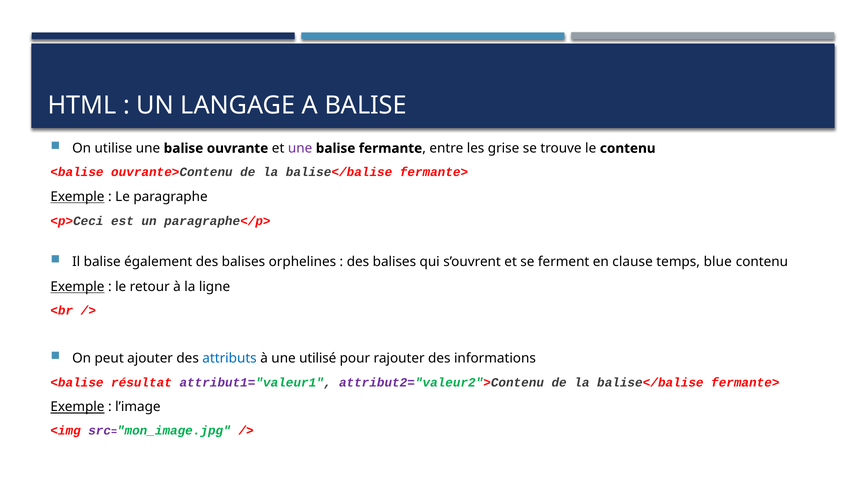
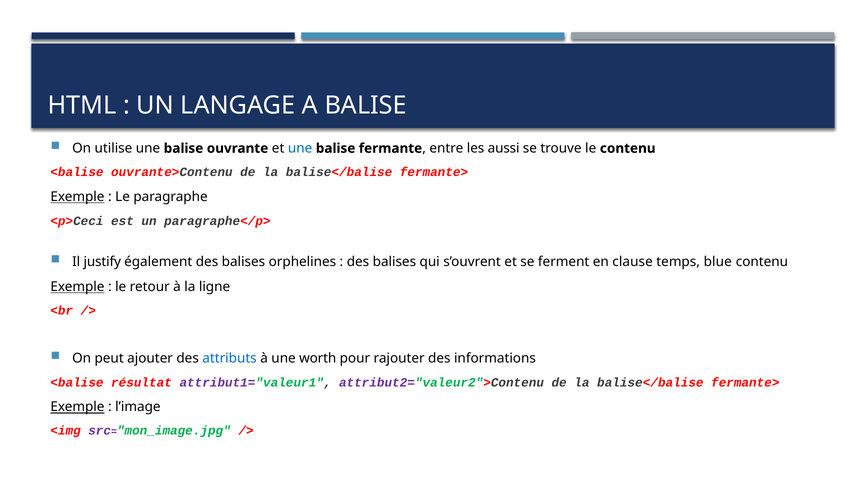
une at (300, 148) colour: purple -> blue
grise: grise -> aussi
Il balise: balise -> justify
utilisé: utilisé -> worth
